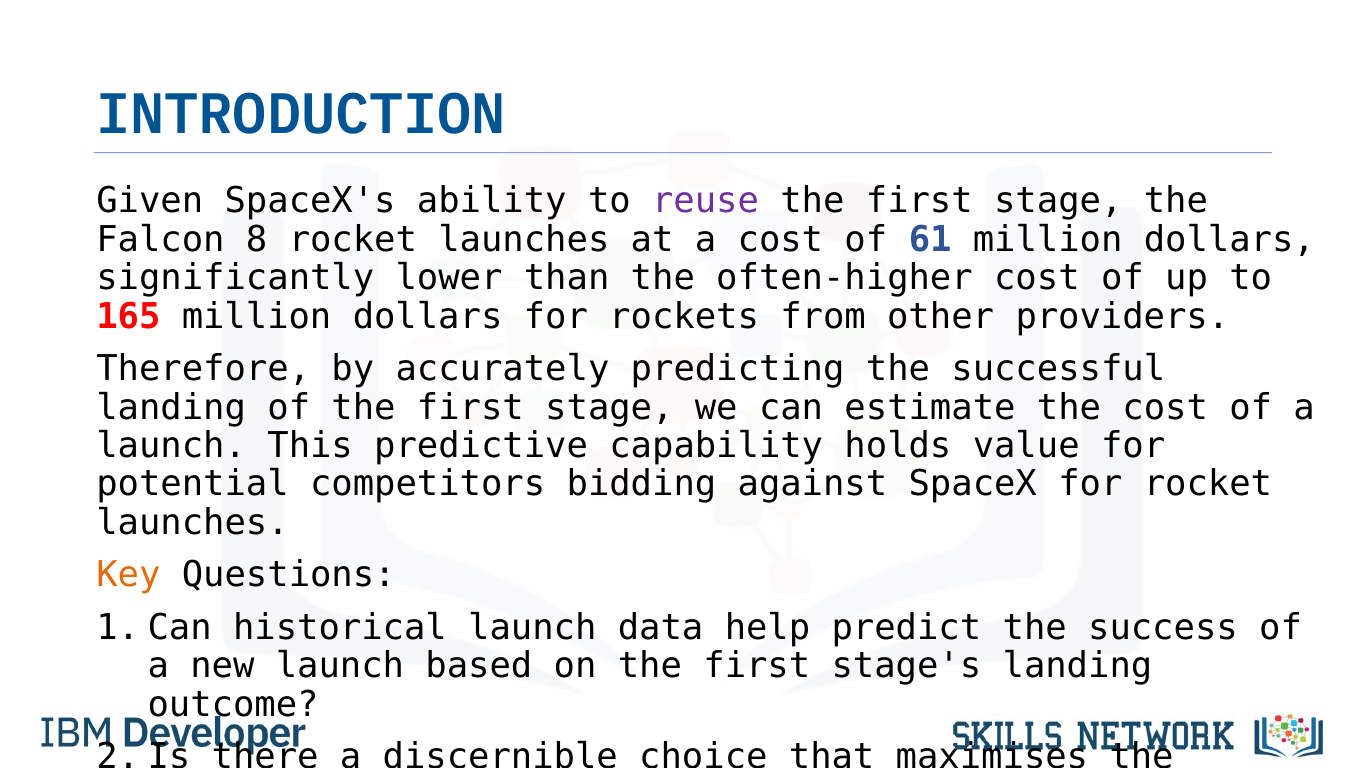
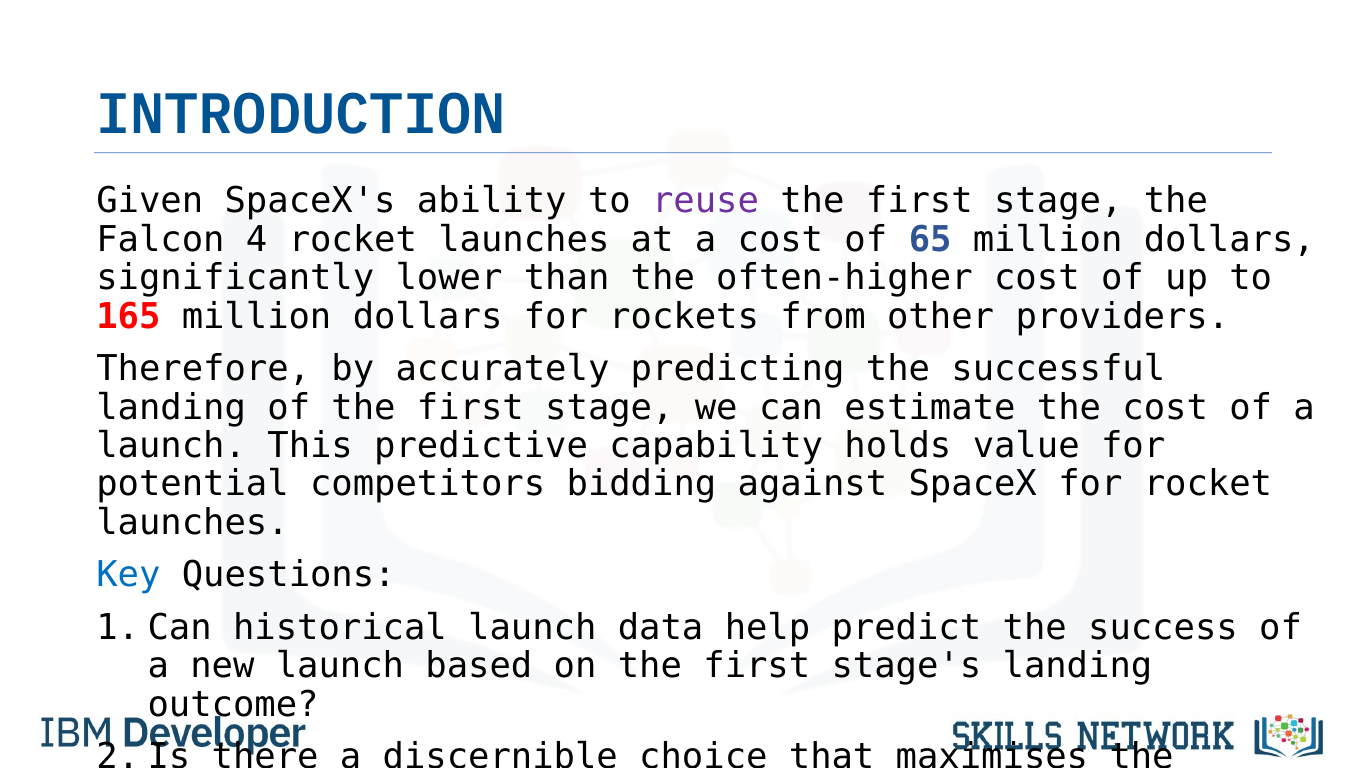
8: 8 -> 4
61: 61 -> 65
Key colour: orange -> blue
